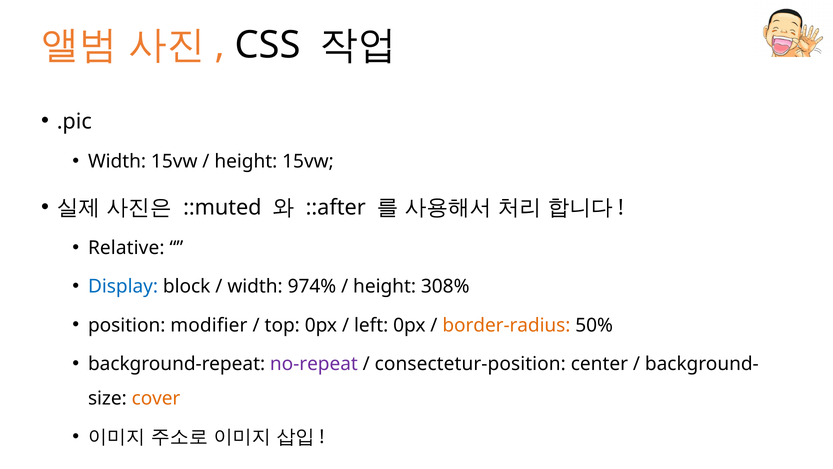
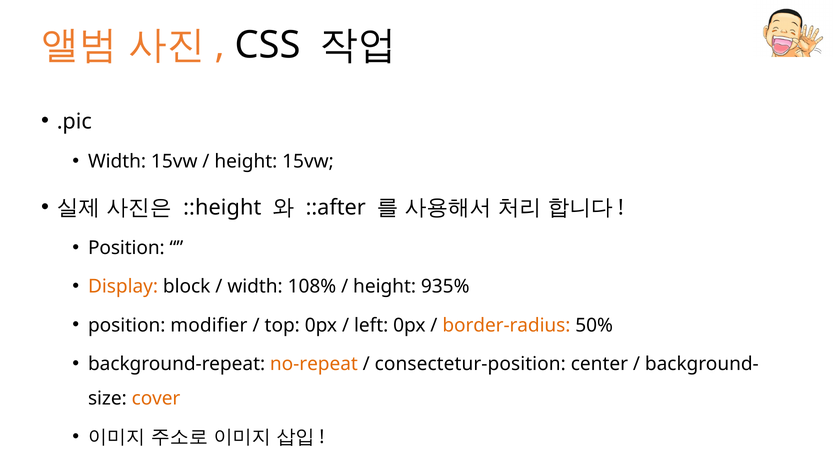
::muted: ::muted -> ::height
Relative at (126, 248): Relative -> Position
Display colour: blue -> orange
974%: 974% -> 108%
308%: 308% -> 935%
no-repeat colour: purple -> orange
